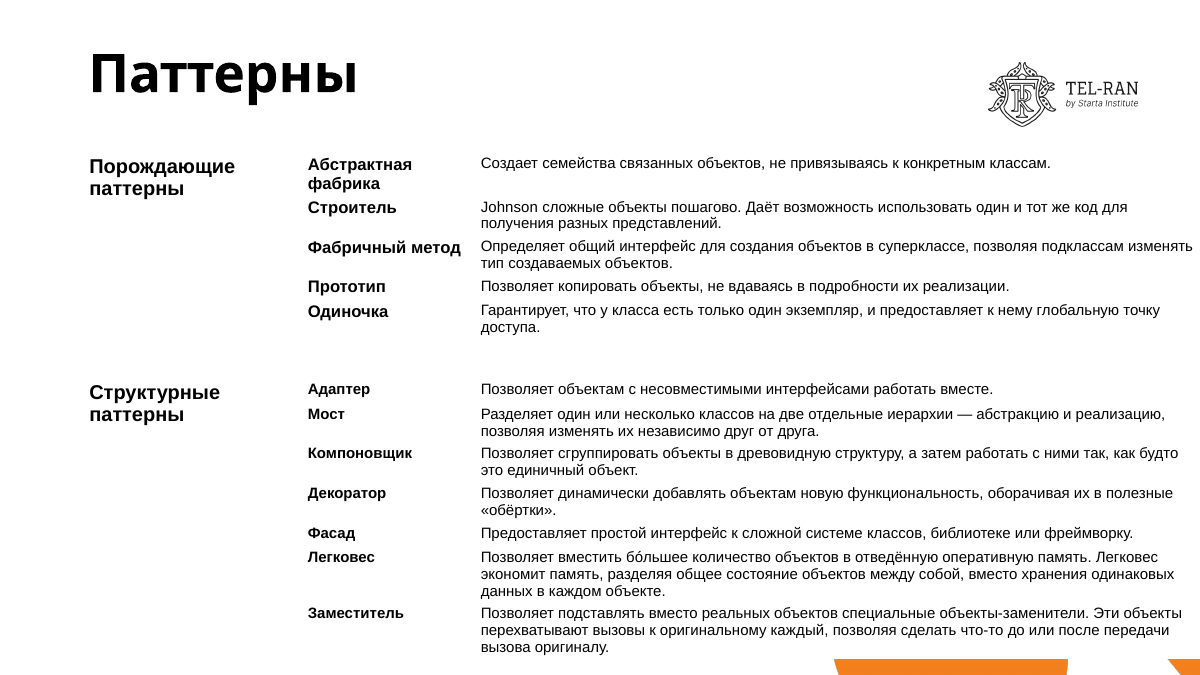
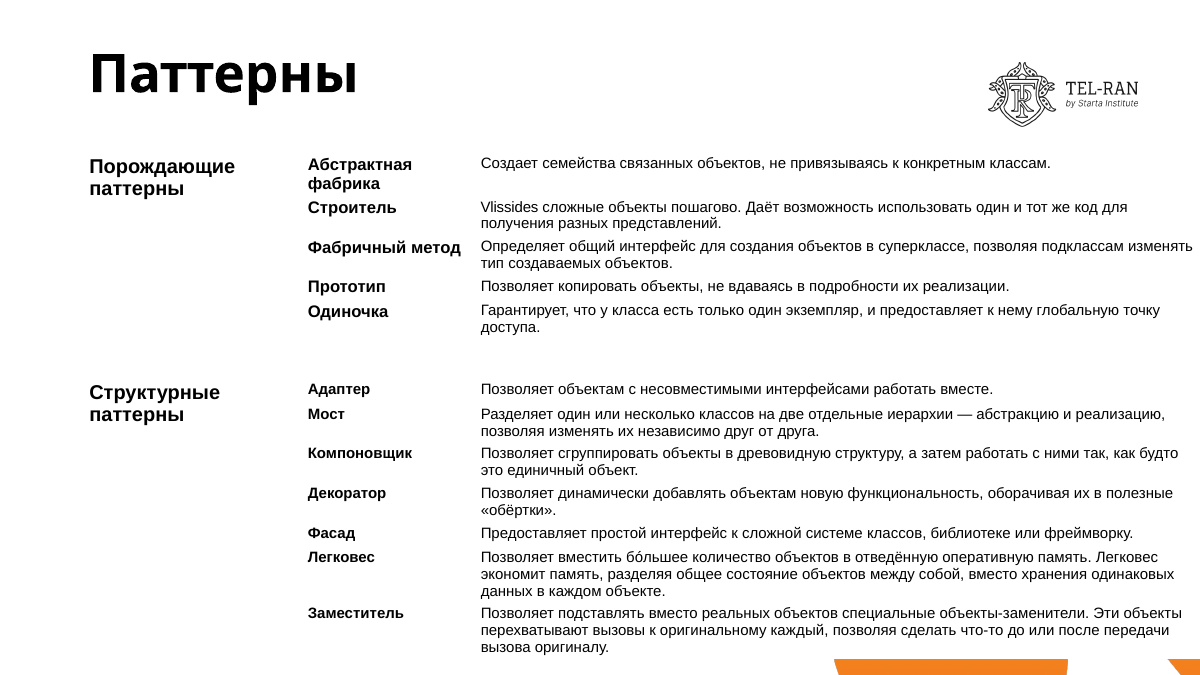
Johnson: Johnson -> Vlissides
